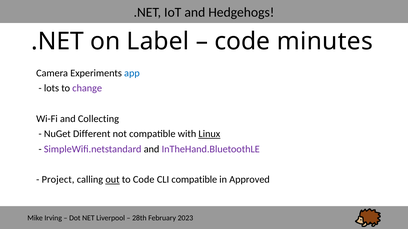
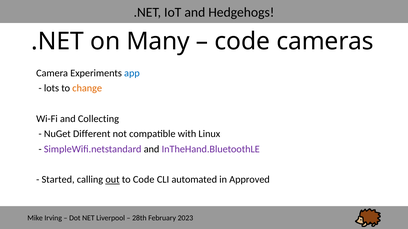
Label: Label -> Many
minutes: minutes -> cameras
change colour: purple -> orange
Linux underline: present -> none
Project: Project -> Started
CLI compatible: compatible -> automated
